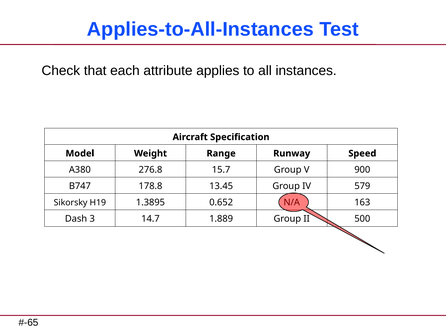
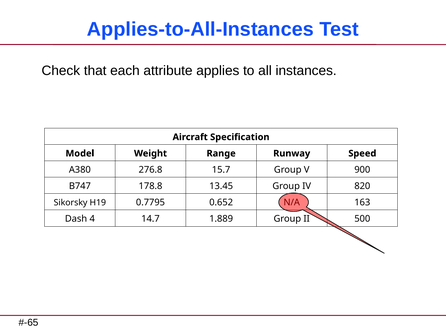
579: 579 -> 820
1.3895: 1.3895 -> 0.7795
3: 3 -> 4
